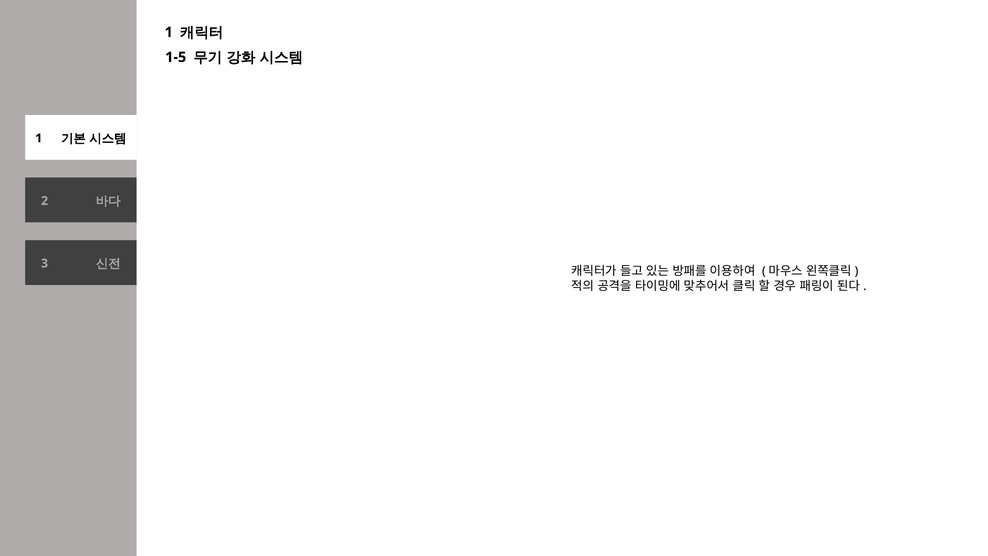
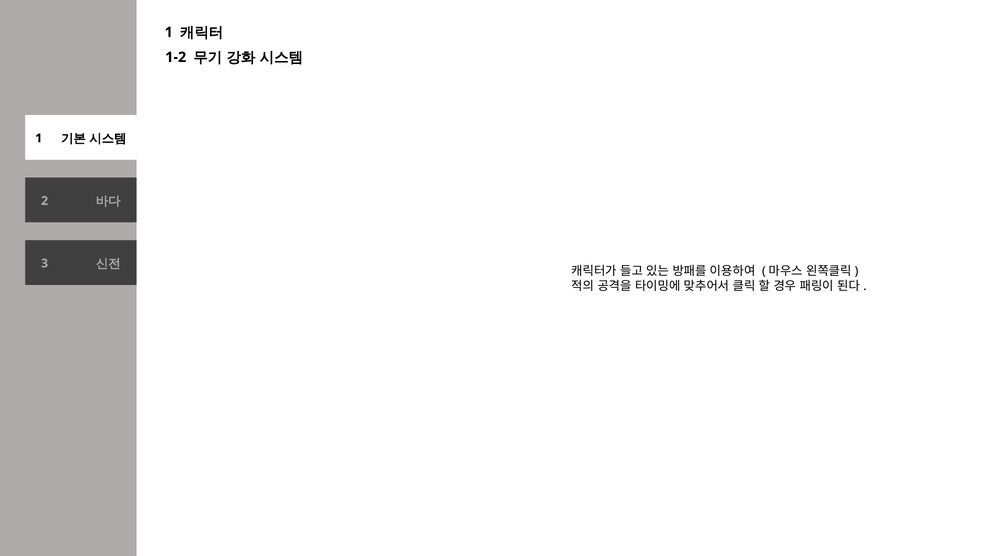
1-5: 1-5 -> 1-2
